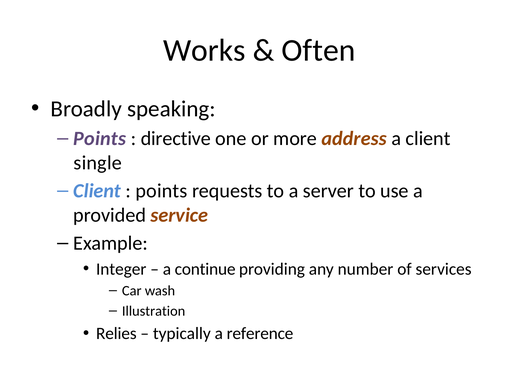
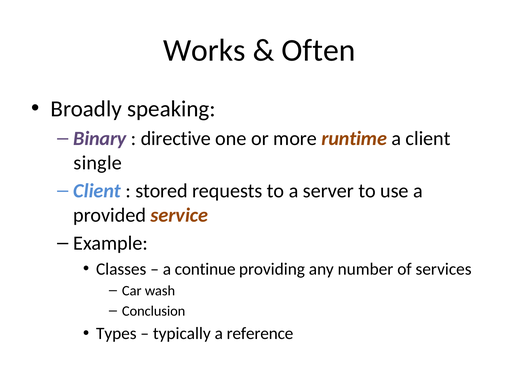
Points at (100, 139): Points -> Binary
address: address -> runtime
points at (161, 191): points -> stored
Integer: Integer -> Classes
Illustration: Illustration -> Conclusion
Relies: Relies -> Types
